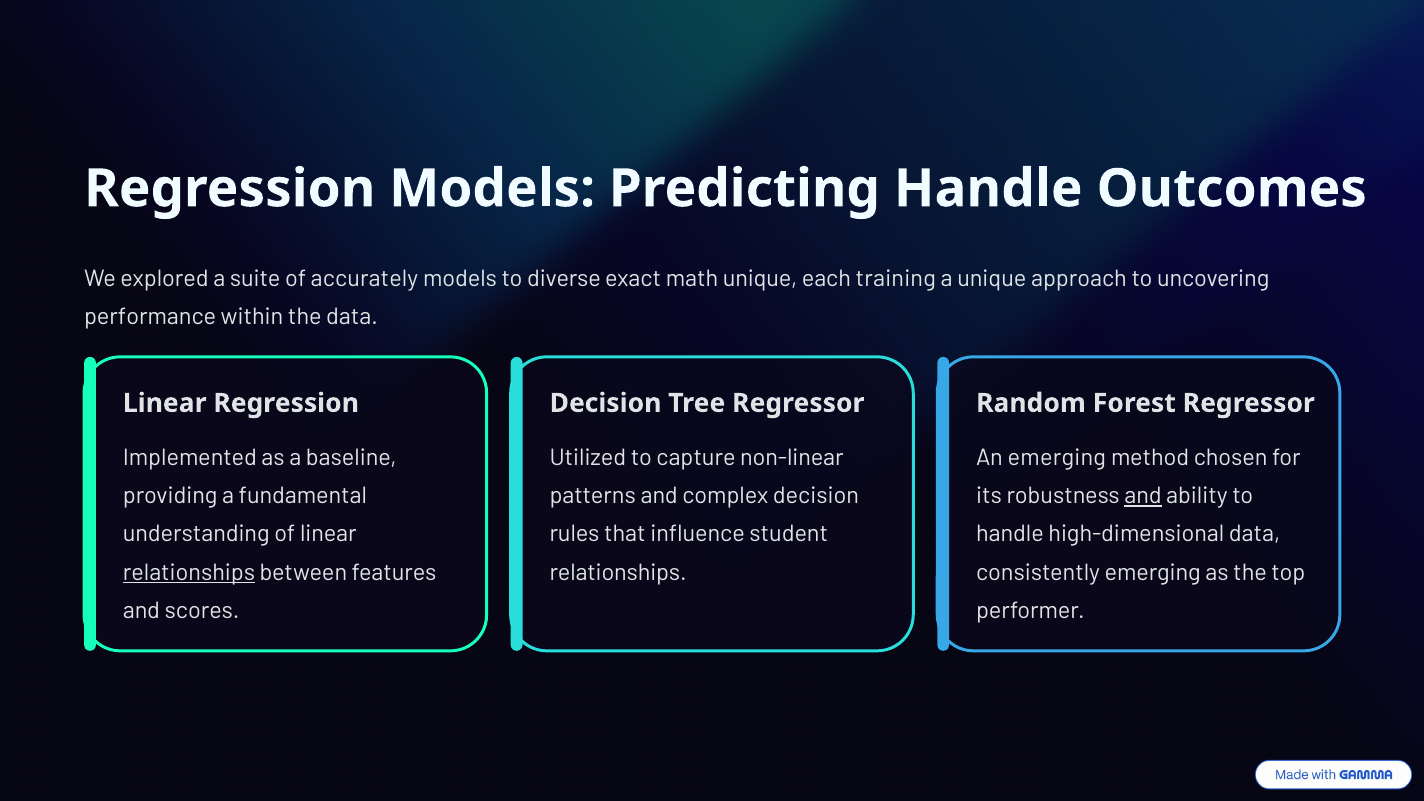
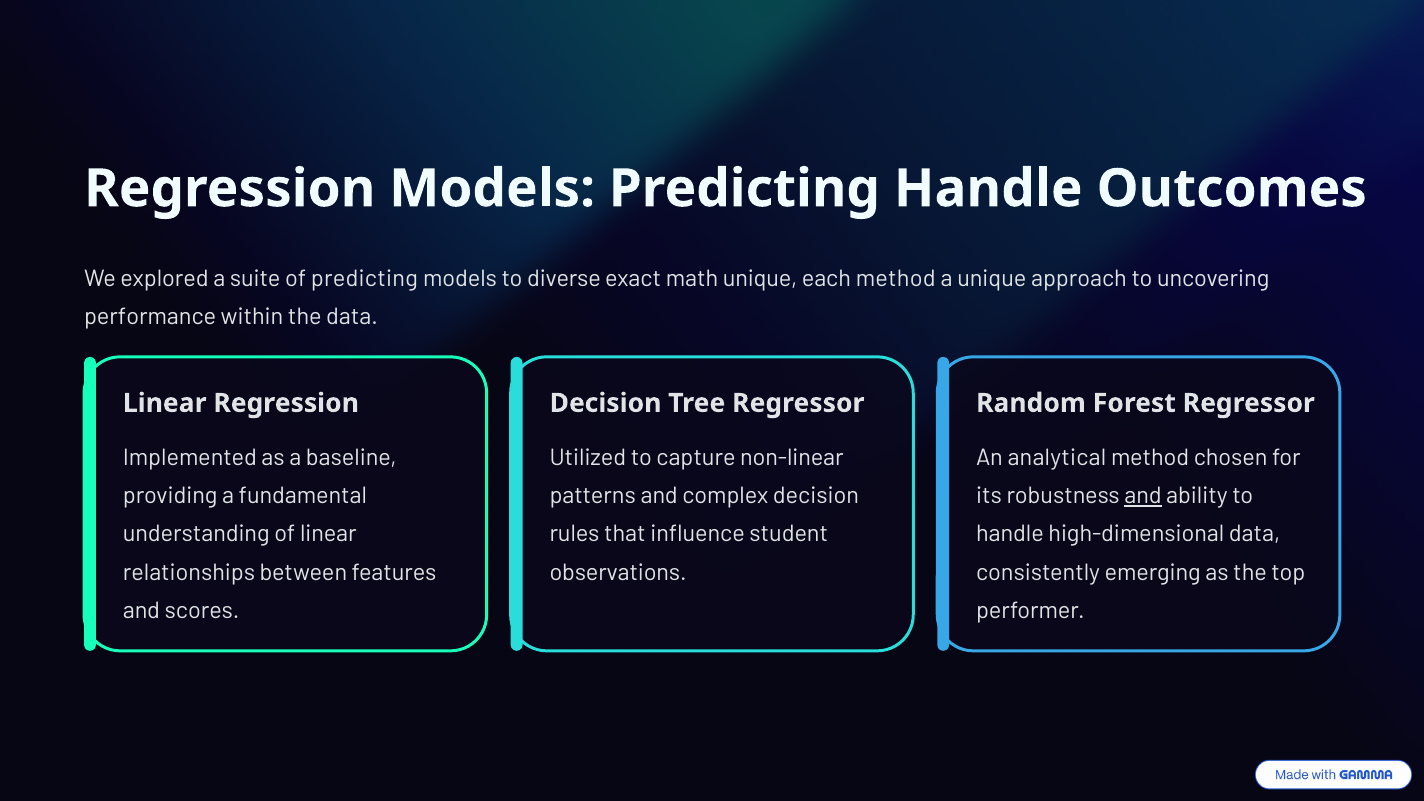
of accurately: accurately -> predicting
each training: training -> method
An emerging: emerging -> analytical
relationships at (189, 573) underline: present -> none
relationships at (618, 573): relationships -> observations
